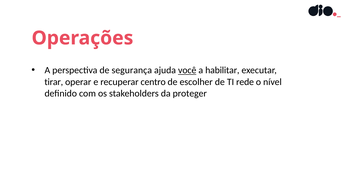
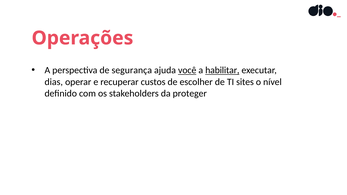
habilitar underline: none -> present
tirar: tirar -> dias
centro: centro -> custos
rede: rede -> sites
